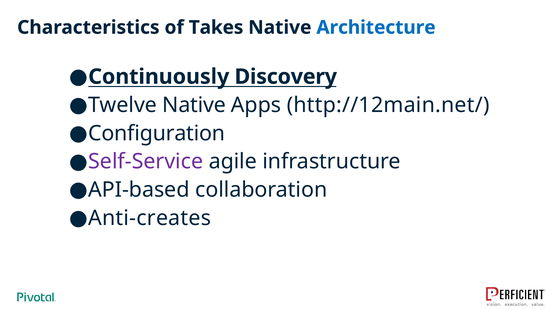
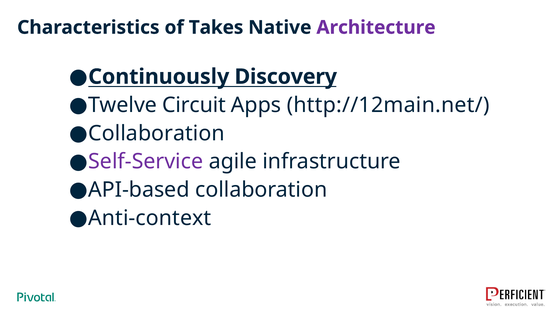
Architecture colour: blue -> purple
Twelve Native: Native -> Circuit
Configuration at (157, 133): Configuration -> Collaboration
Anti-creates: Anti-creates -> Anti-context
